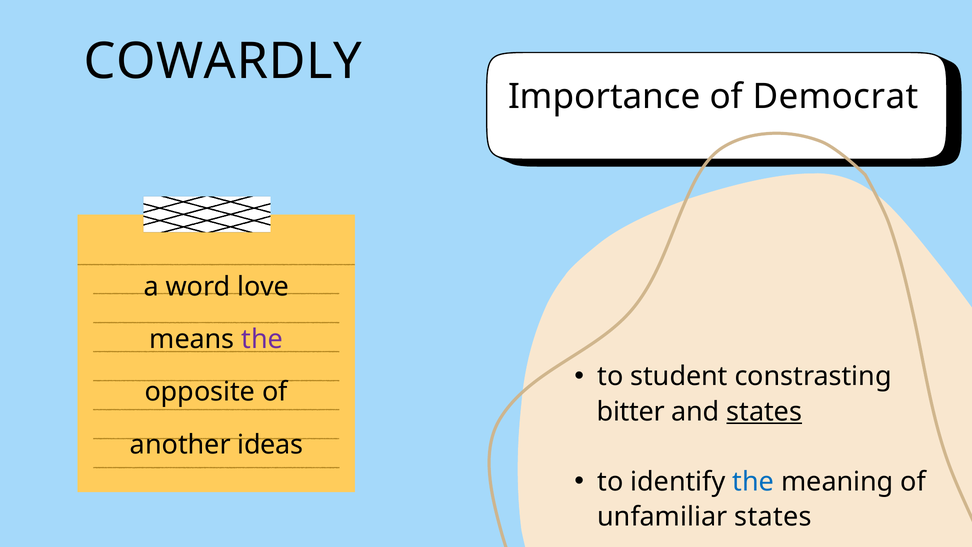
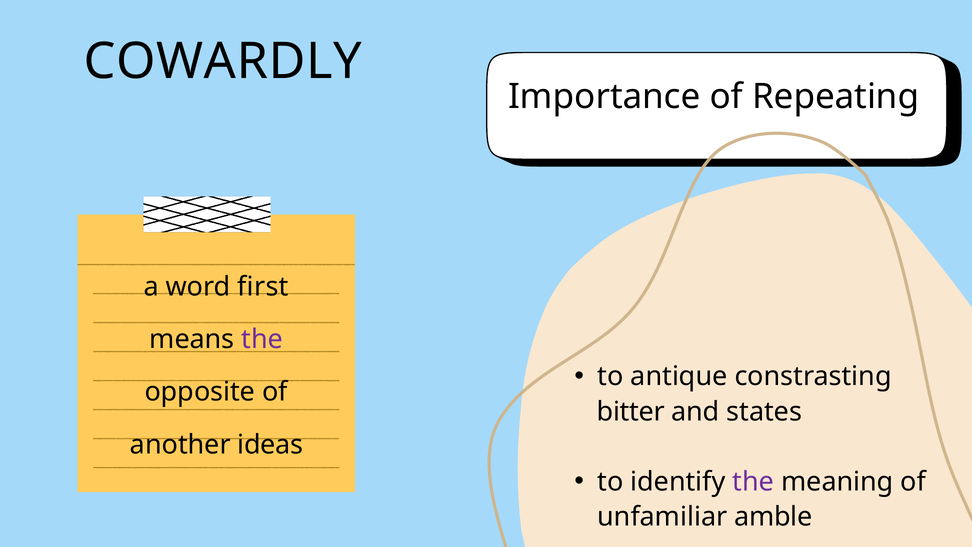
Democrat: Democrat -> Repeating
love: love -> first
student: student -> antique
states at (764, 411) underline: present -> none
the at (753, 482) colour: blue -> purple
unfamiliar states: states -> amble
